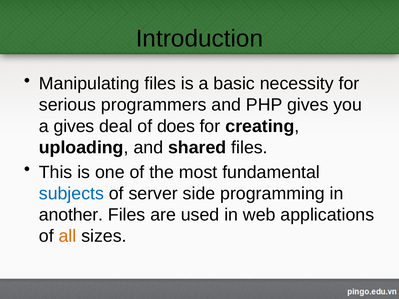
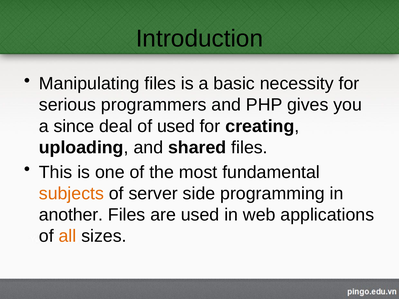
a gives: gives -> since
of does: does -> used
subjects colour: blue -> orange
